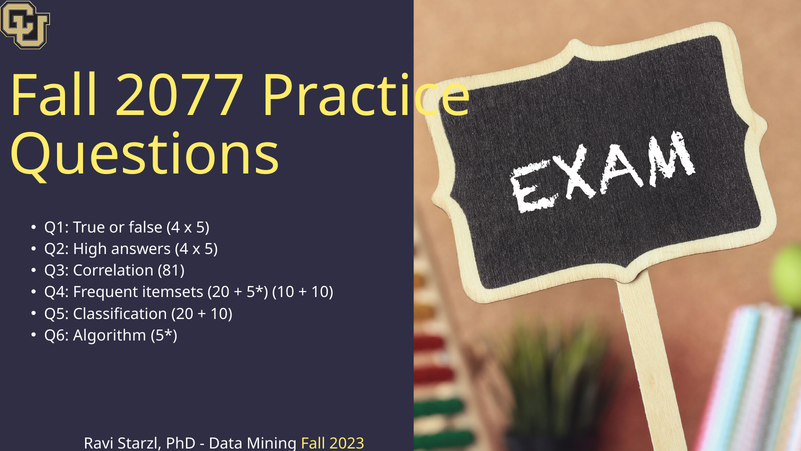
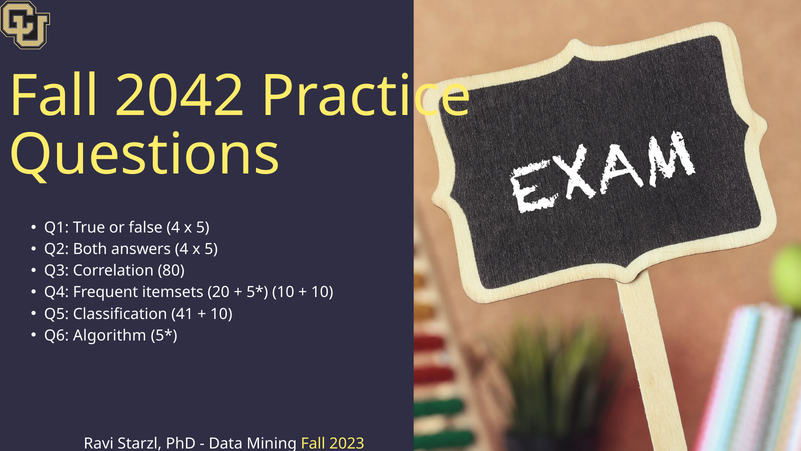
2077: 2077 -> 2042
High: High -> Both
81: 81 -> 80
Classification 20: 20 -> 41
